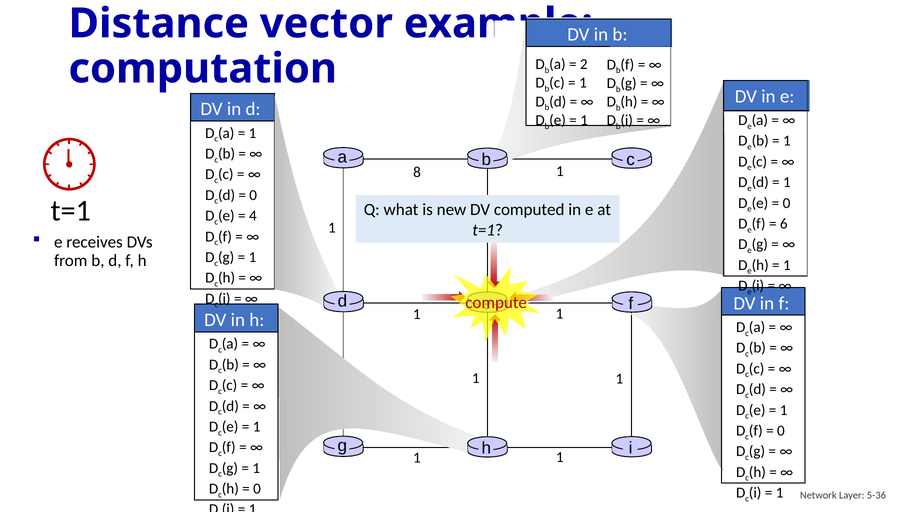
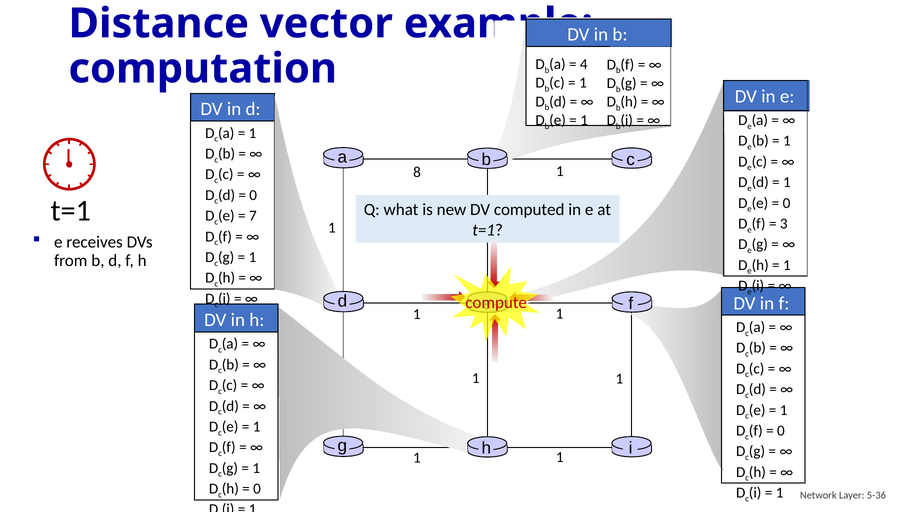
2: 2 -> 4
4: 4 -> 7
6: 6 -> 3
